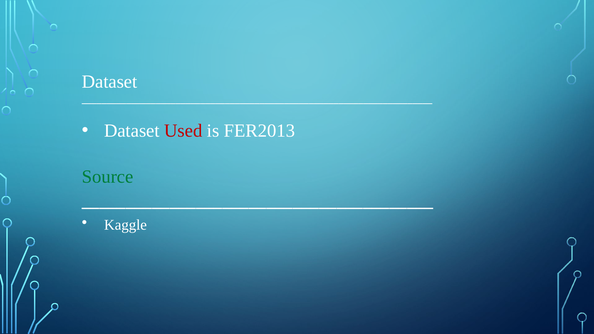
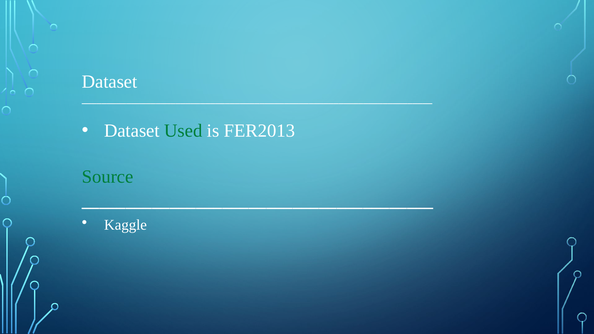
Used colour: red -> green
